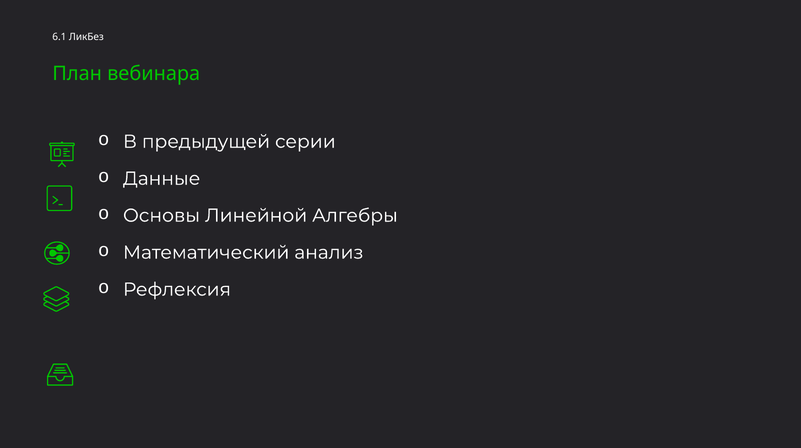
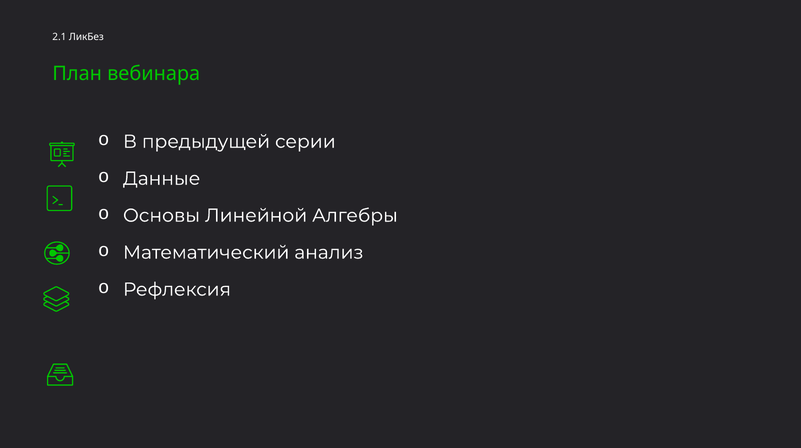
6.1: 6.1 -> 2.1
